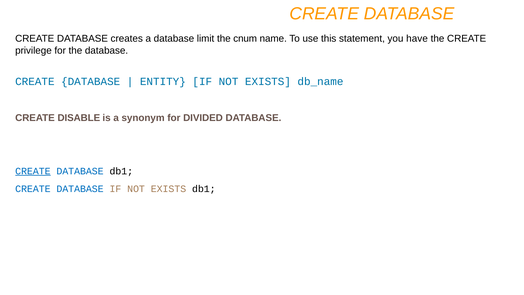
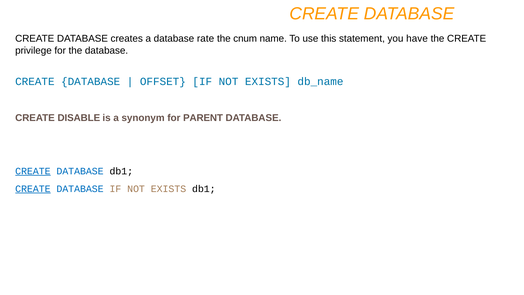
limit: limit -> rate
ENTITY: ENTITY -> OFFSET
DIVIDED: DIVIDED -> PARENT
CREATE at (33, 189) underline: none -> present
